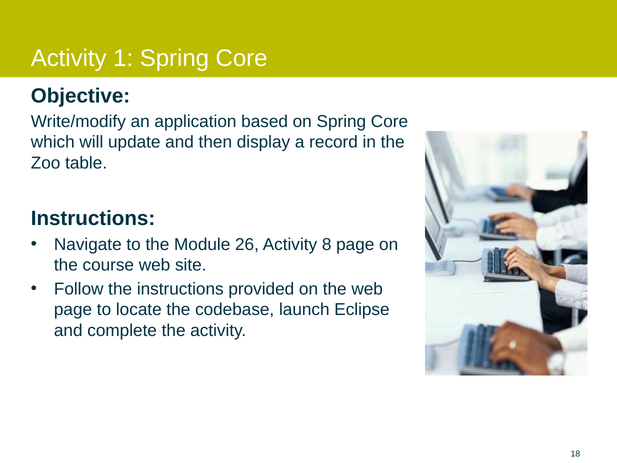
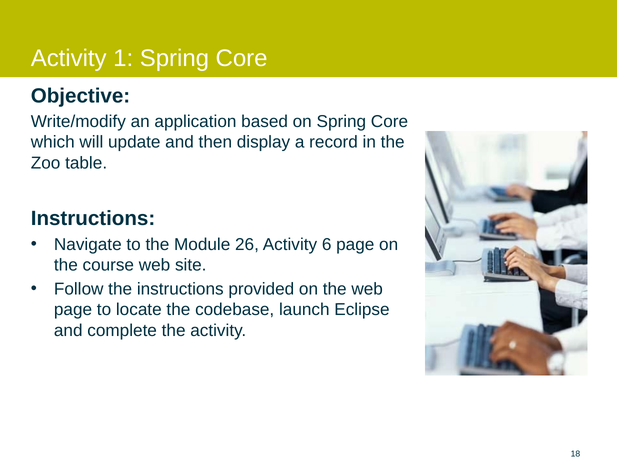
8: 8 -> 6
